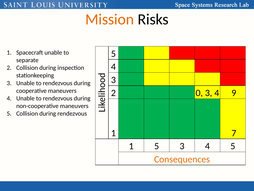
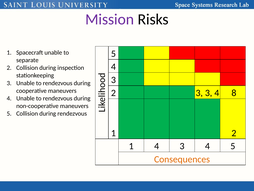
Mission colour: orange -> purple
2 0: 0 -> 3
9: 9 -> 8
1 7: 7 -> 2
1 5: 5 -> 4
